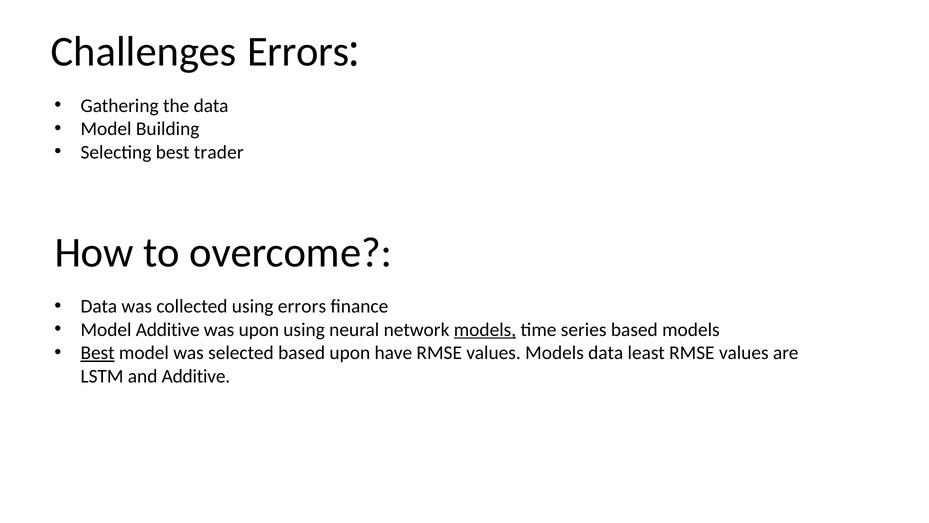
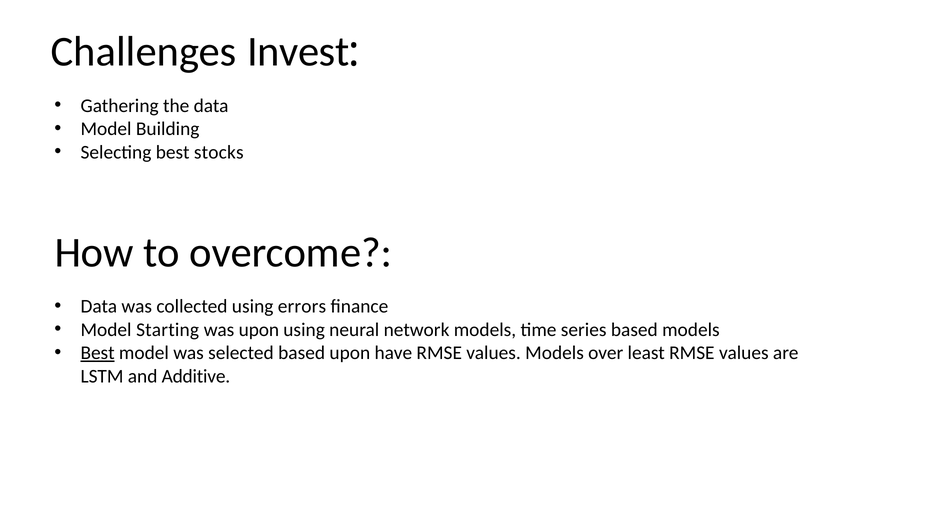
Challenges Errors: Errors -> Invest
trader: trader -> stocks
Model Additive: Additive -> Starting
models at (485, 329) underline: present -> none
Models data: data -> over
